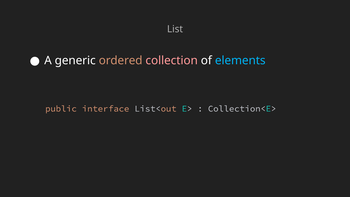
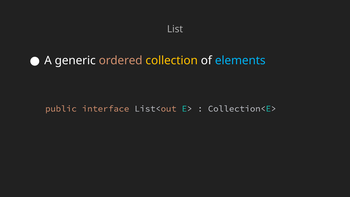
collection colour: pink -> yellow
